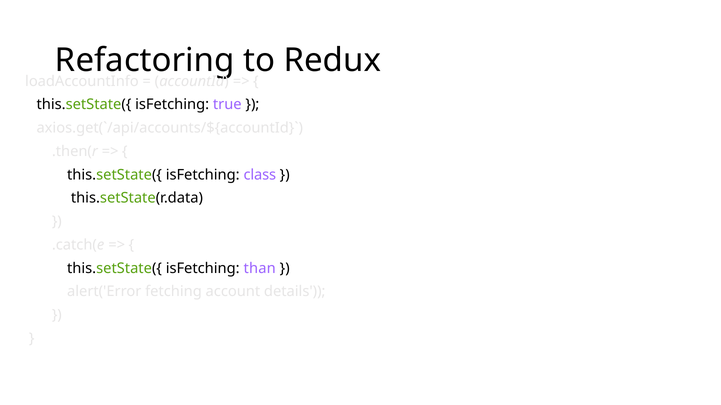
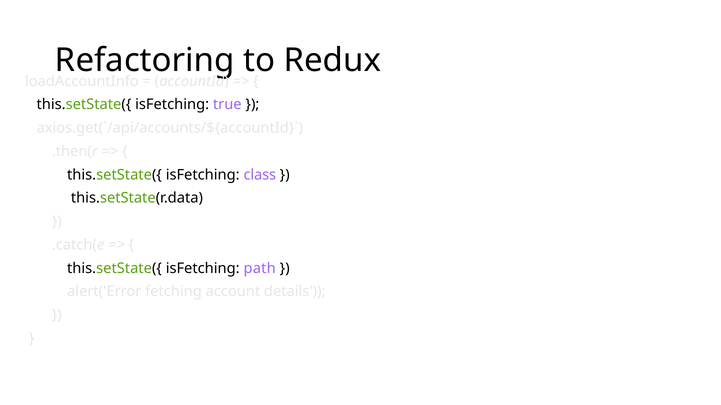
than: than -> path
